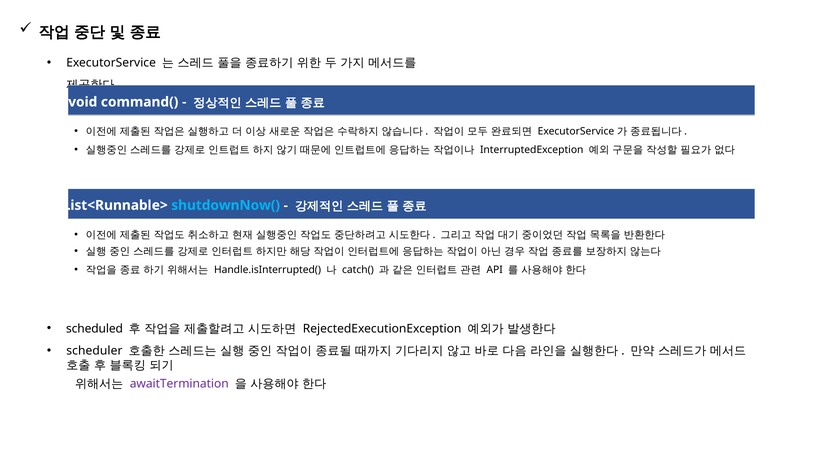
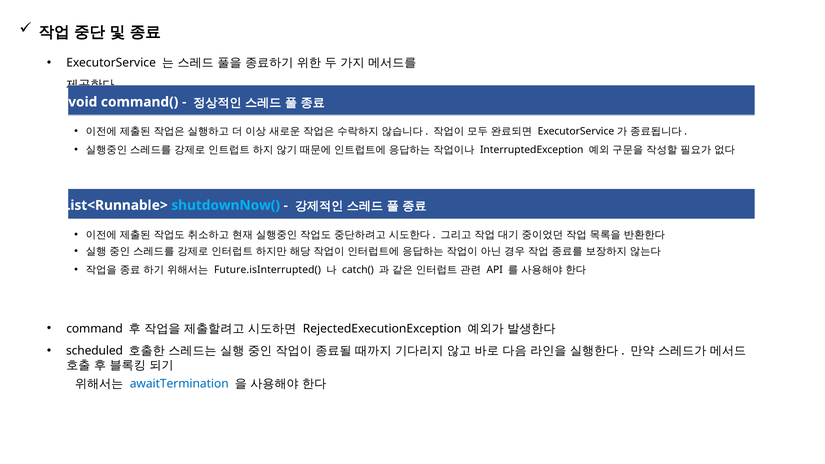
Handle.isInterrupted(: Handle.isInterrupted( -> Future.isInterrupted(
scheduled: scheduled -> command
scheduler: scheduler -> scheduled
awaitTermination colour: purple -> blue
